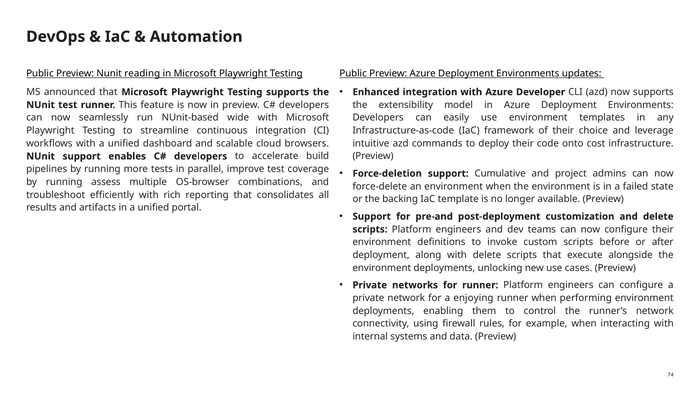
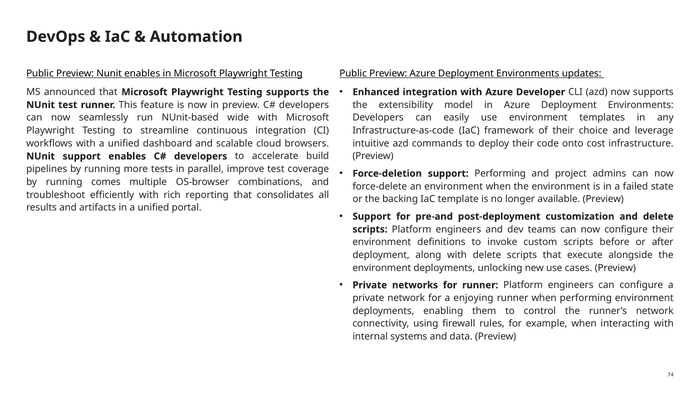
Nunit reading: reading -> enables
support Cumulative: Cumulative -> Performing
assess: assess -> comes
